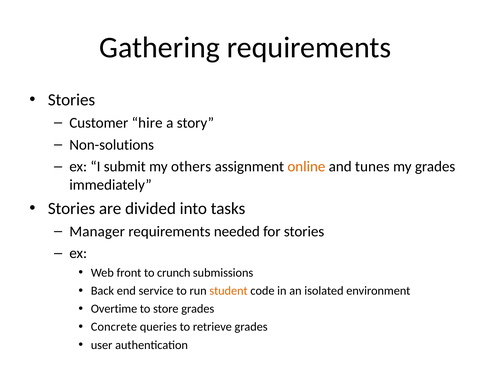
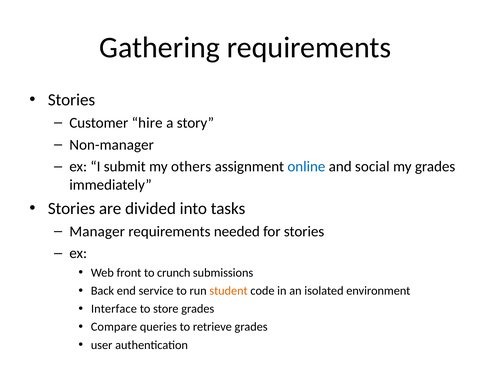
Non-solutions: Non-solutions -> Non-manager
online colour: orange -> blue
tunes: tunes -> social
Overtime: Overtime -> Interface
Concrete: Concrete -> Compare
